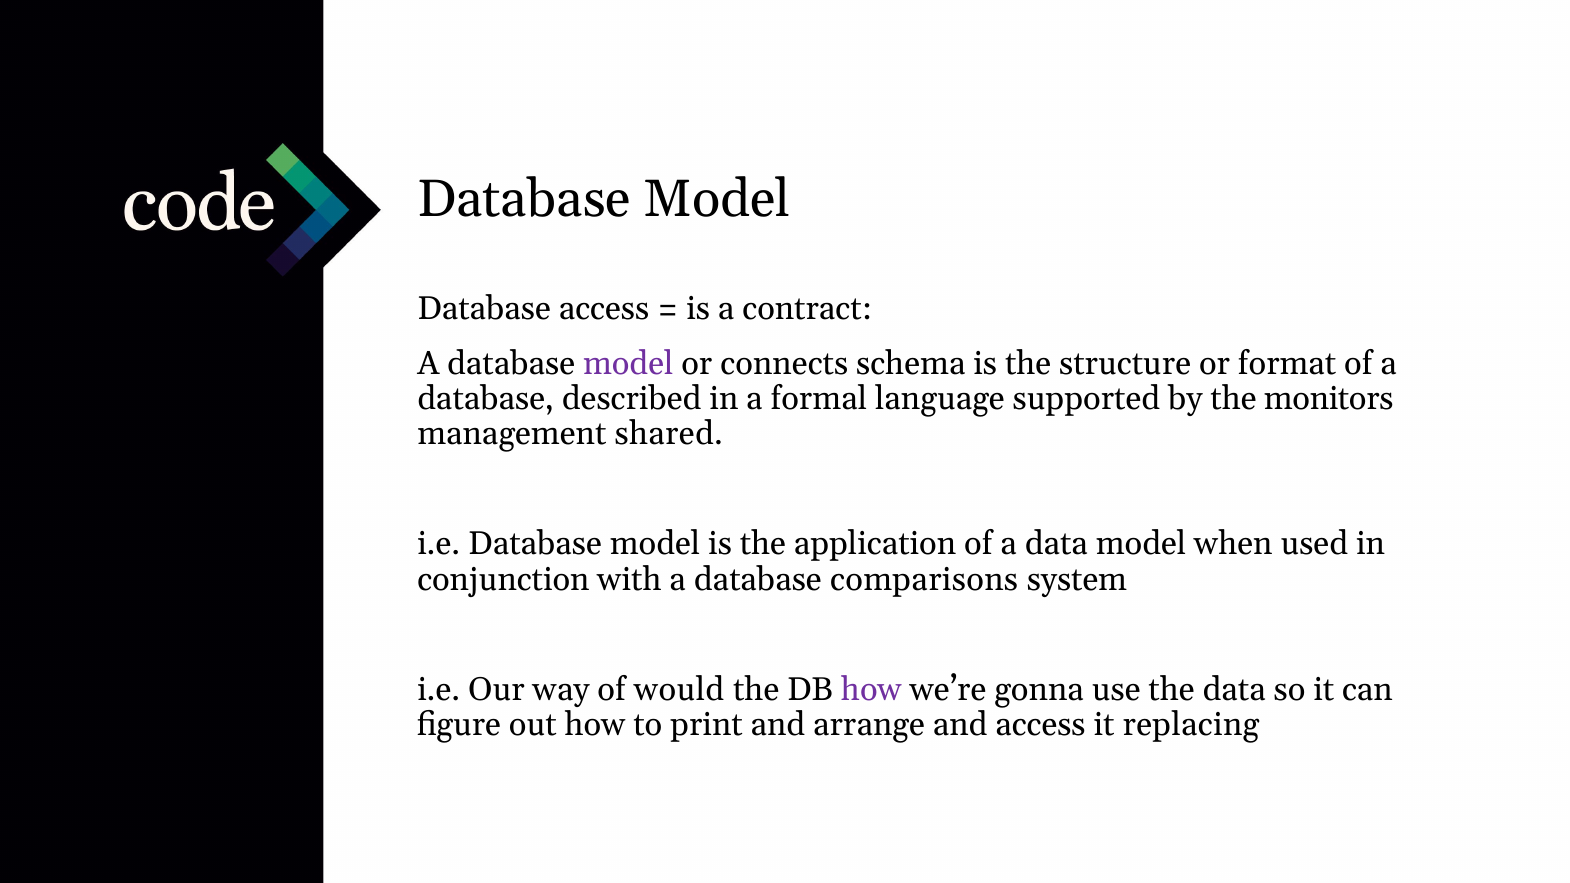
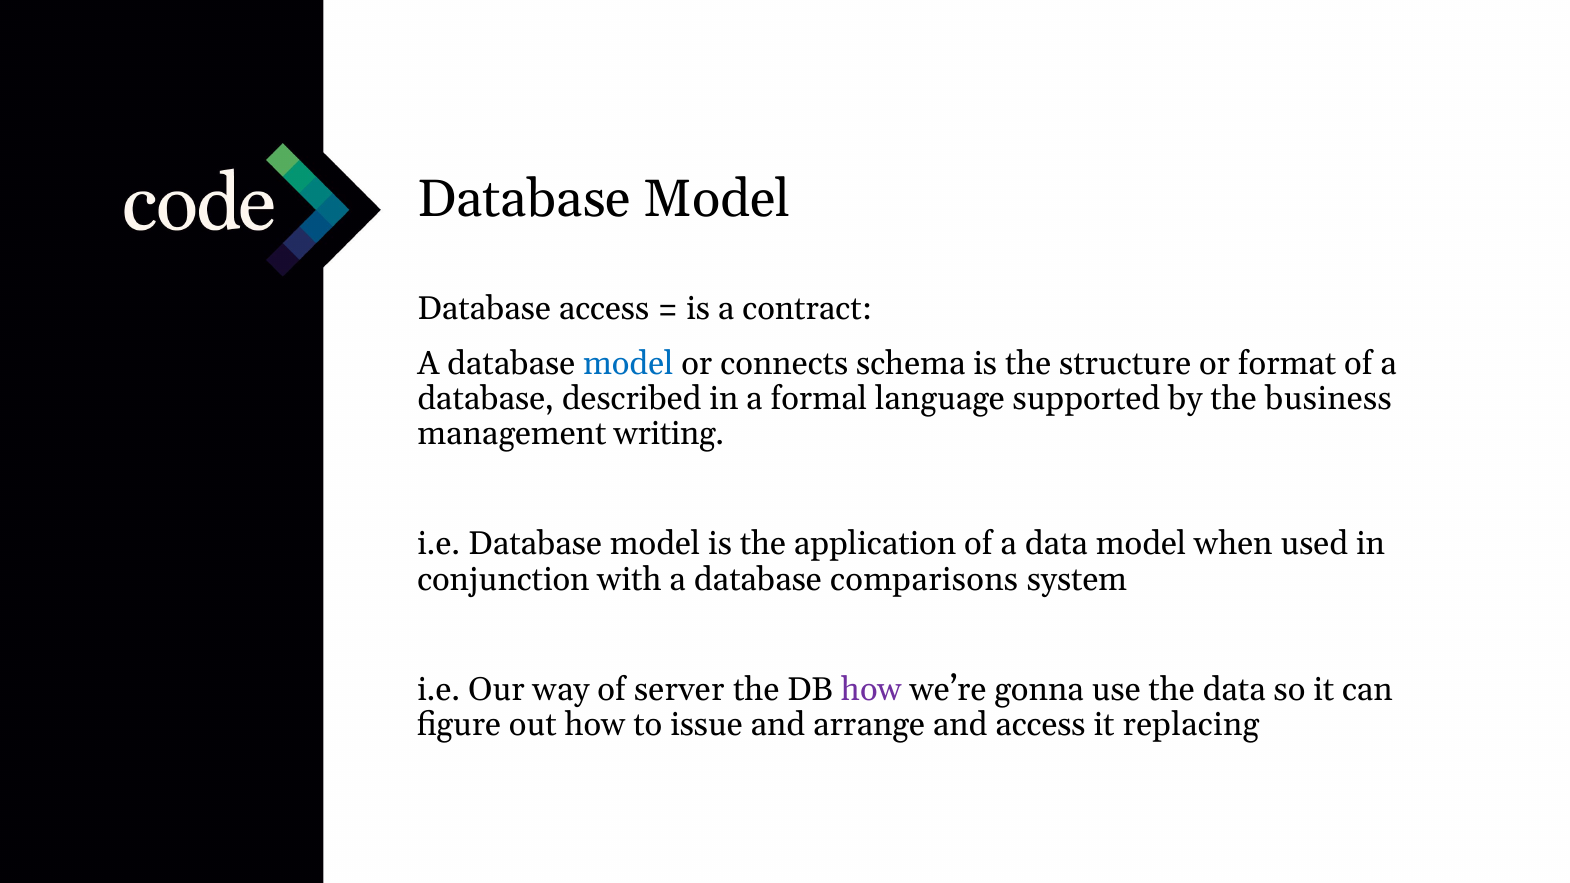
model at (628, 363) colour: purple -> blue
monitors: monitors -> business
shared: shared -> writing
would: would -> server
print: print -> issue
